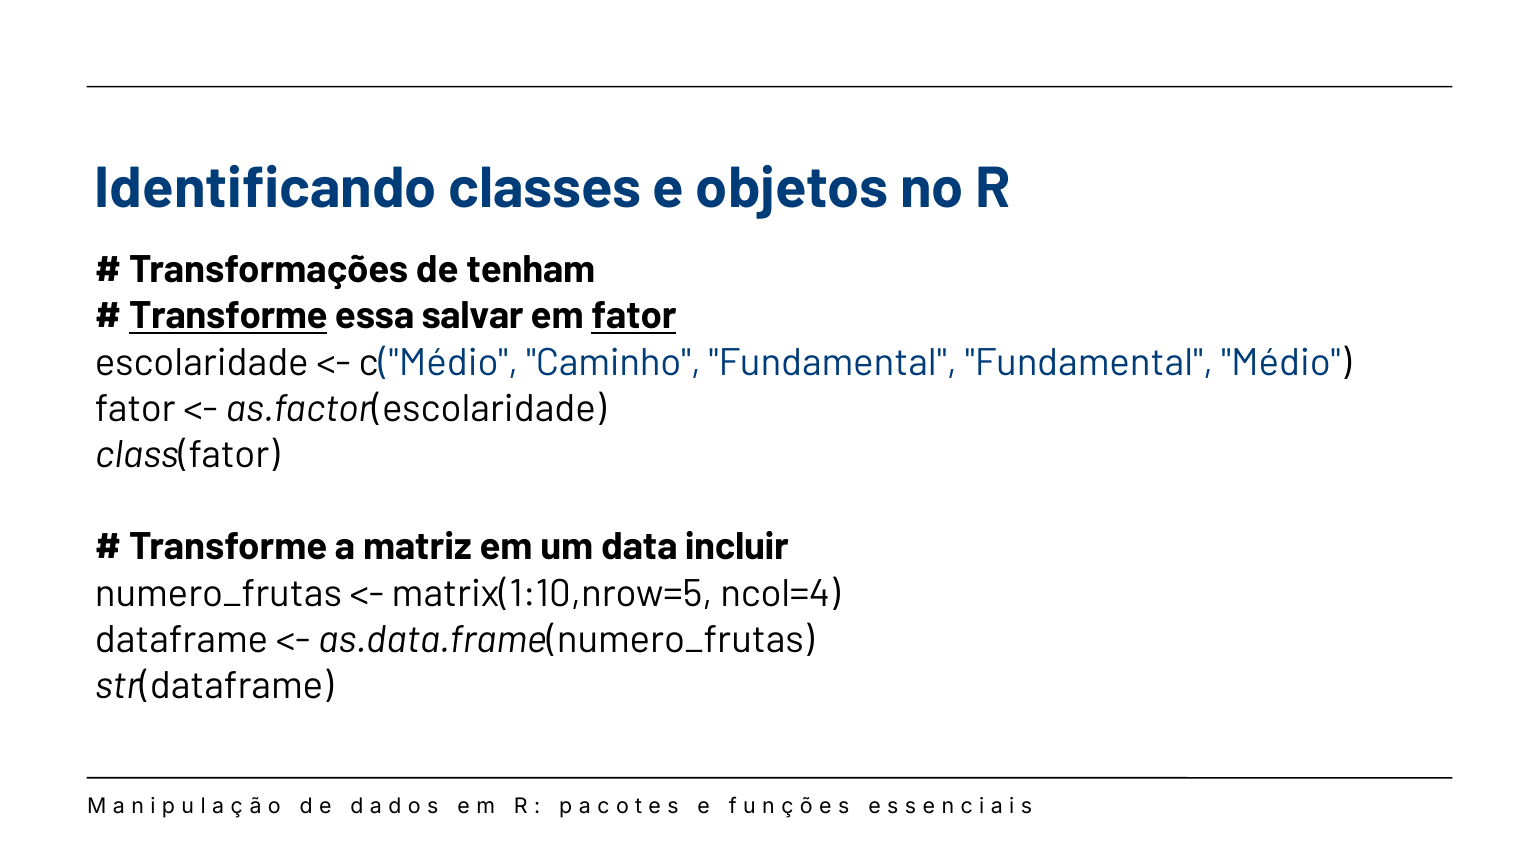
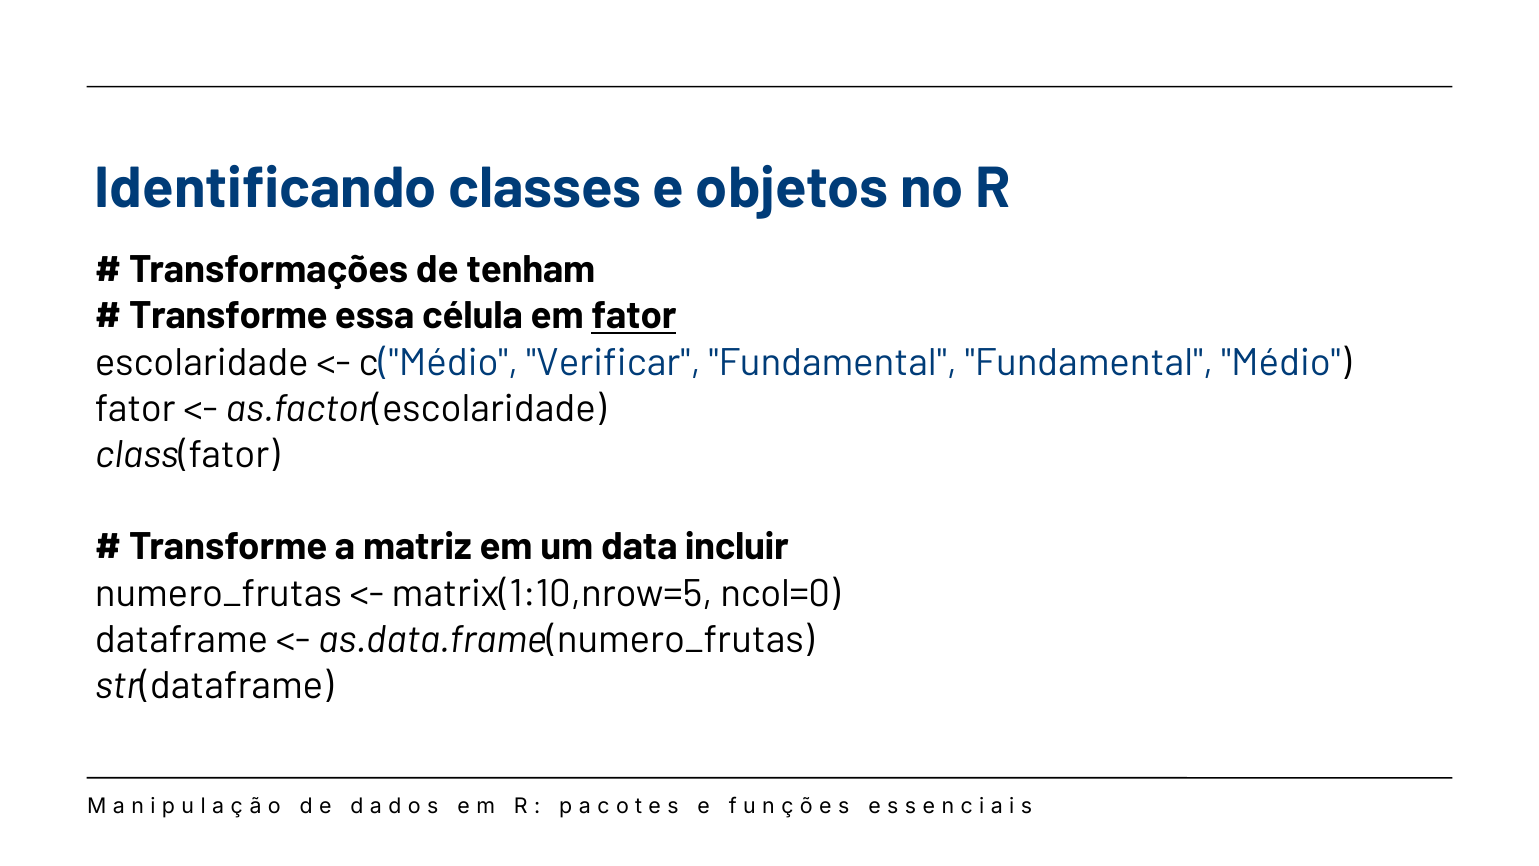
Transforme at (228, 316) underline: present -> none
salvar: salvar -> célula
Caminho: Caminho -> Verificar
ncol=4: ncol=4 -> ncol=0
